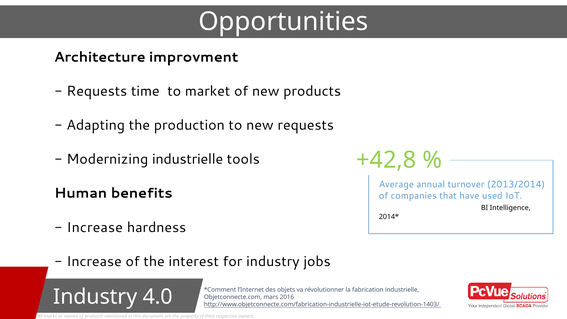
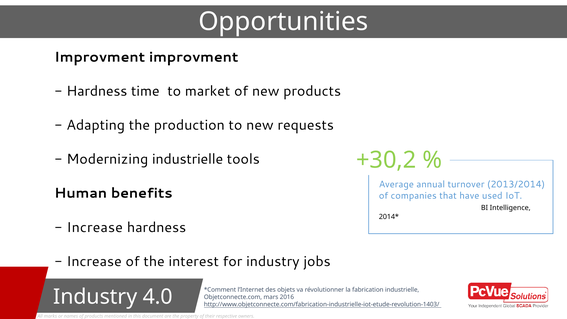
Architecture at (100, 57): Architecture -> Improvment
Requests at (97, 91): Requests -> Hardness
+42,8: +42,8 -> +30,2
